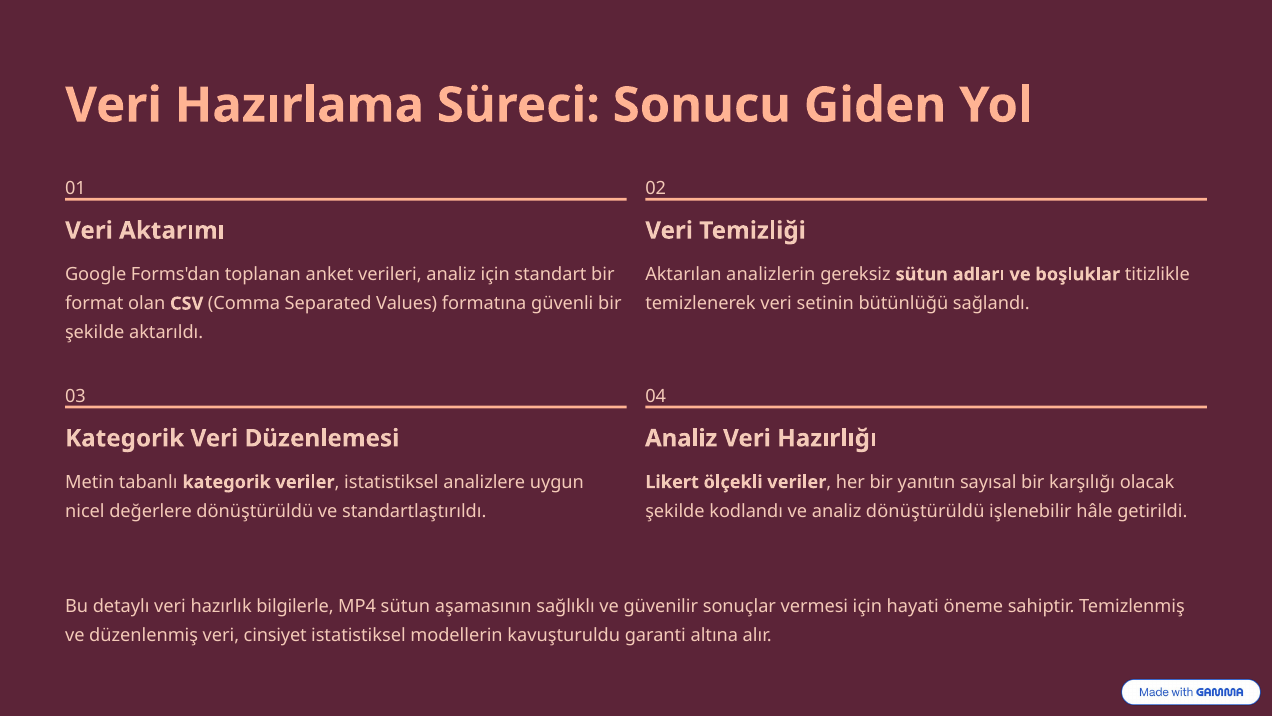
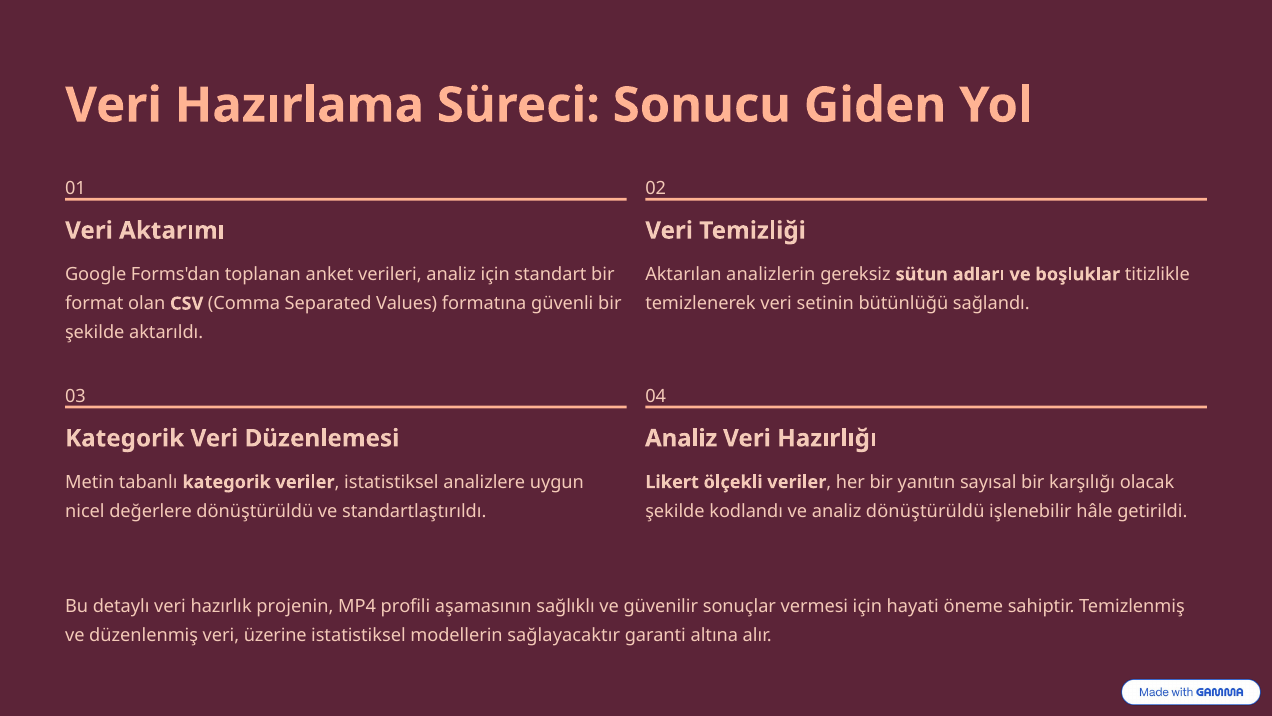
bilgilerle: bilgilerle -> projenin
MP4 sütun: sütun -> profili
cinsiyet: cinsiyet -> üzerine
kavuşturuldu: kavuşturuldu -> sağlayacaktır
